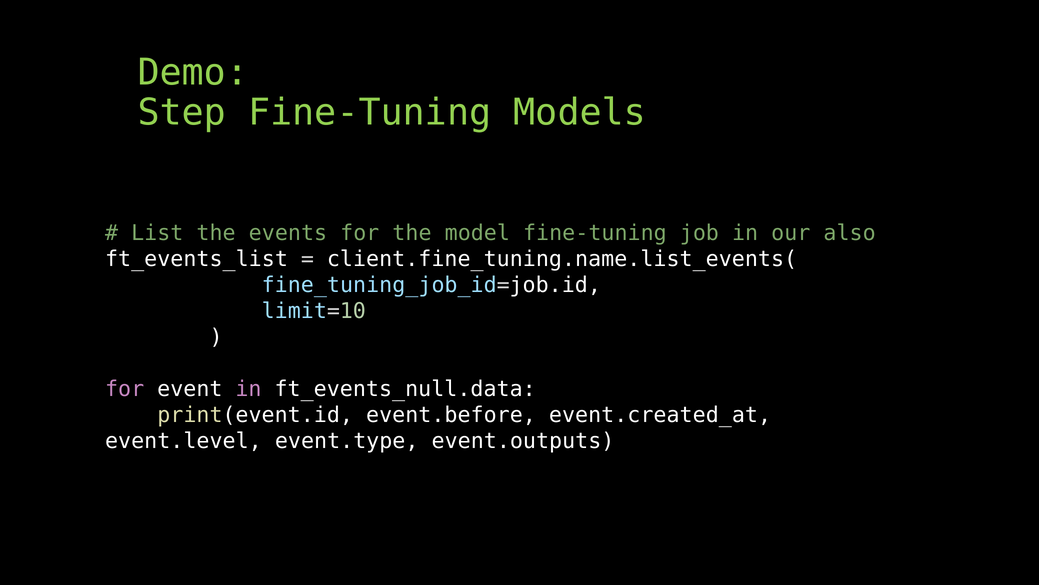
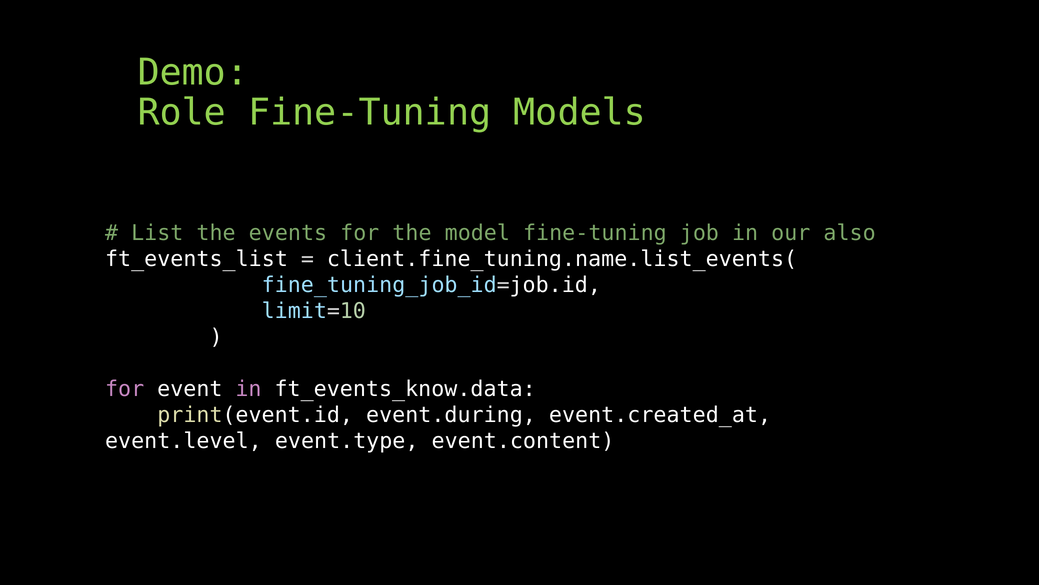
Step: Step -> Role
ft_events_null.data: ft_events_null.data -> ft_events_know.data
event.before: event.before -> event.during
event.outputs: event.outputs -> event.content
